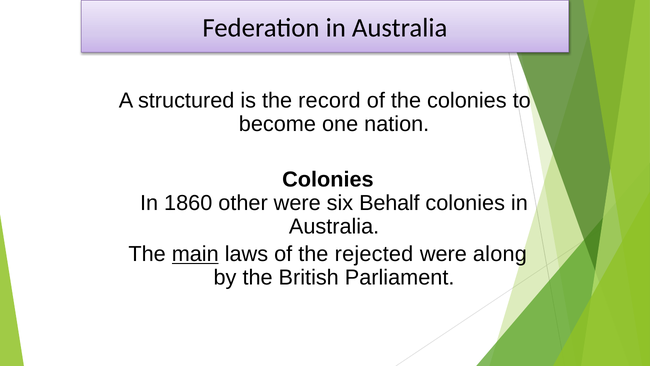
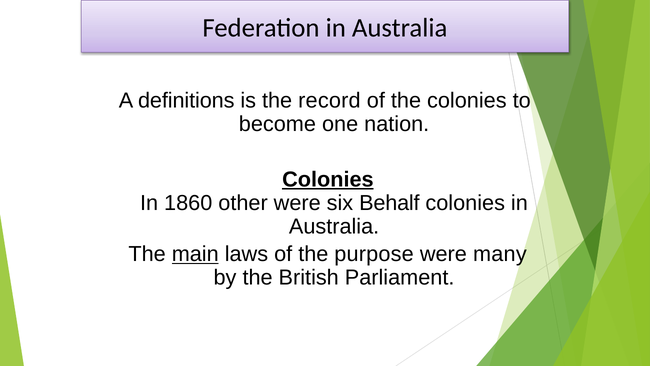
structured: structured -> definitions
Colonies at (328, 179) underline: none -> present
rejected: rejected -> purpose
along: along -> many
